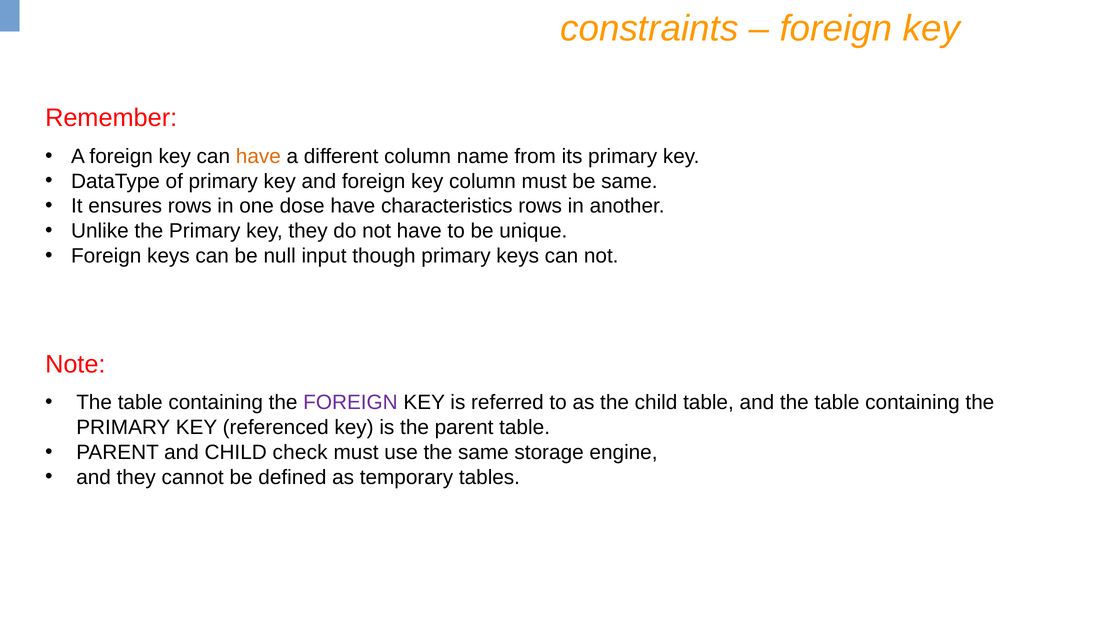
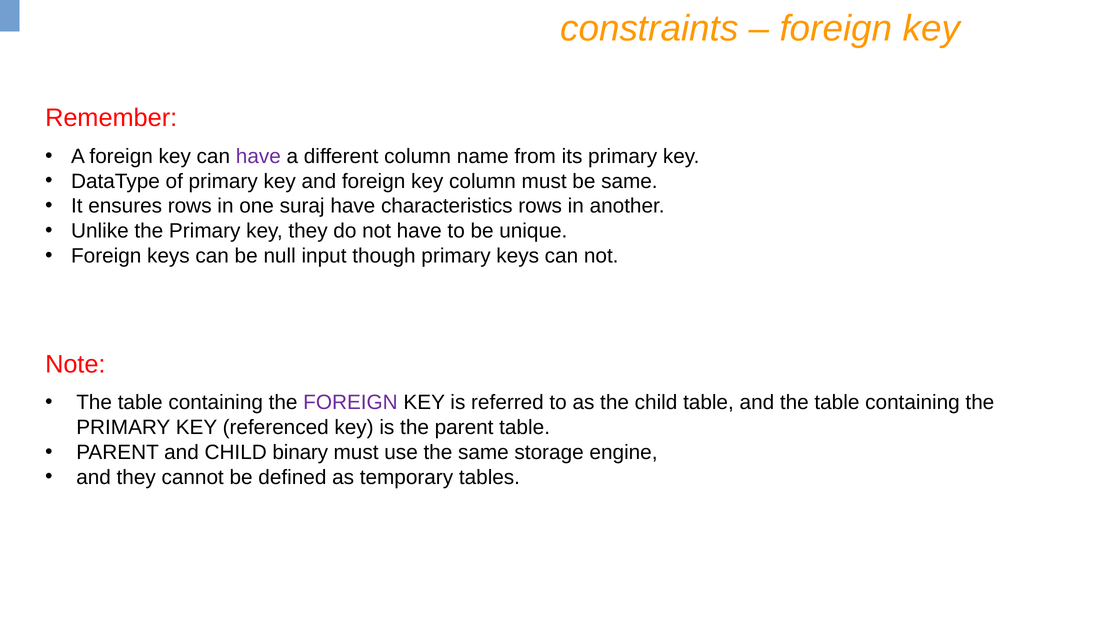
have at (258, 157) colour: orange -> purple
dose: dose -> suraj
check: check -> binary
